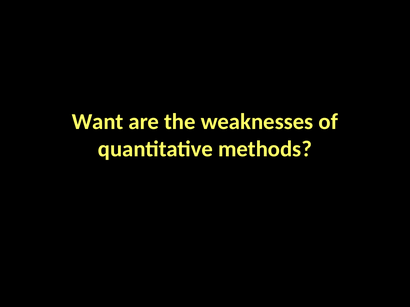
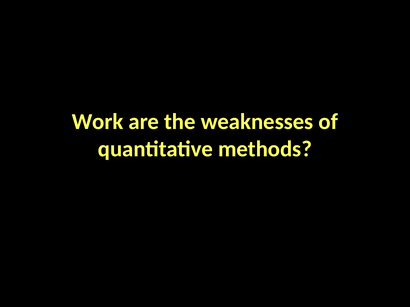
Want: Want -> Work
